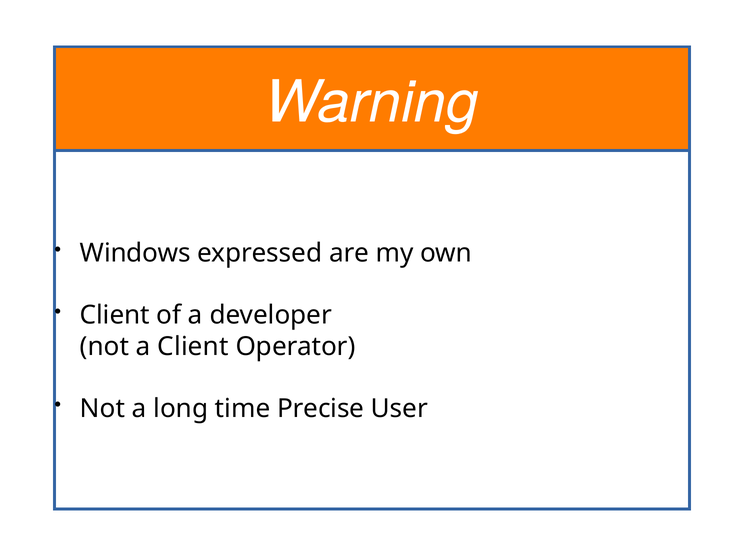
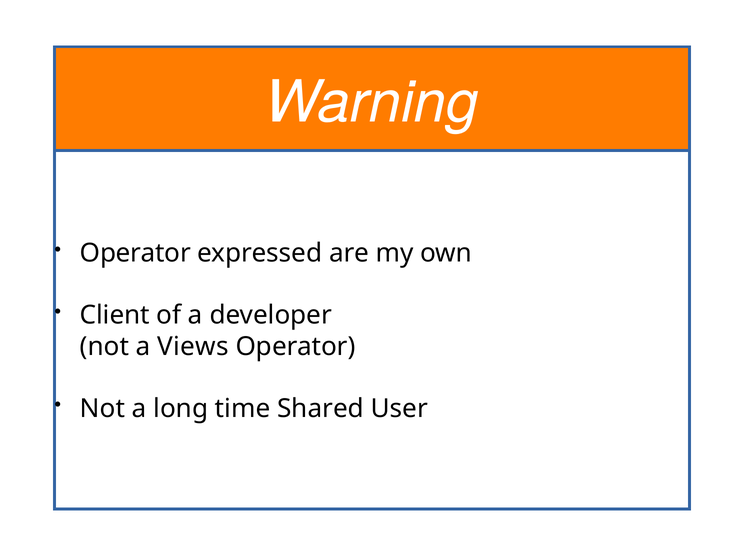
Windows at (135, 253): Windows -> Operator
a Client: Client -> Views
Precise: Precise -> Shared
